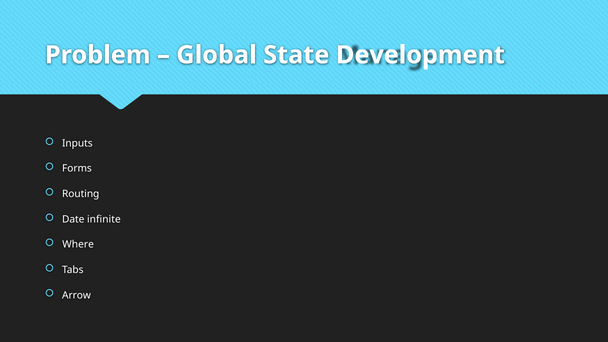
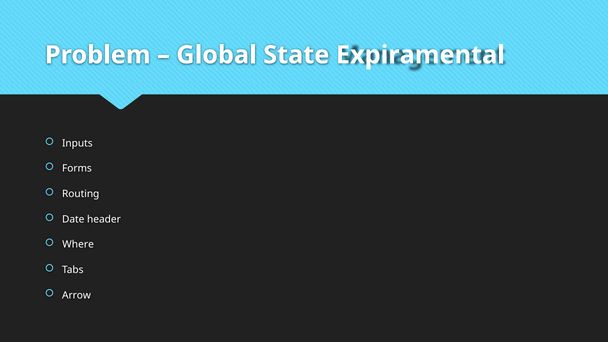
Development: Development -> Expiramental
infinite: infinite -> header
